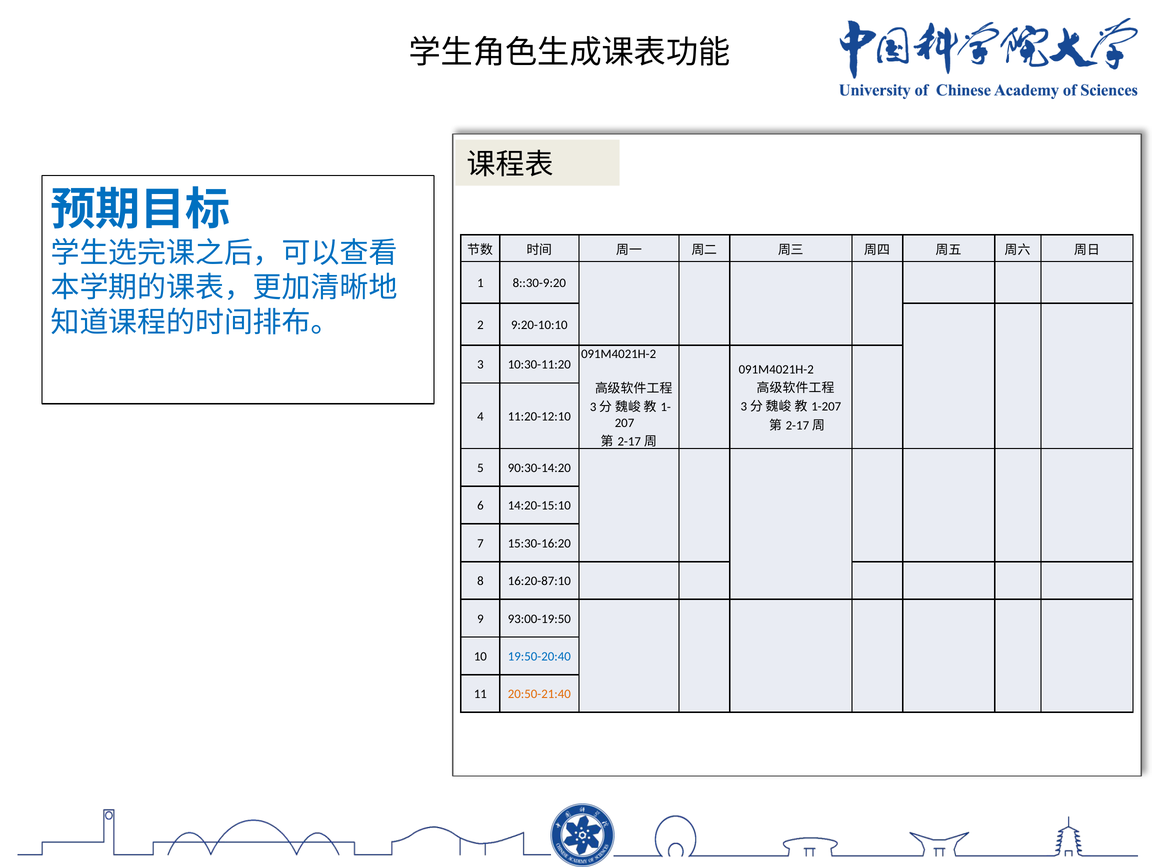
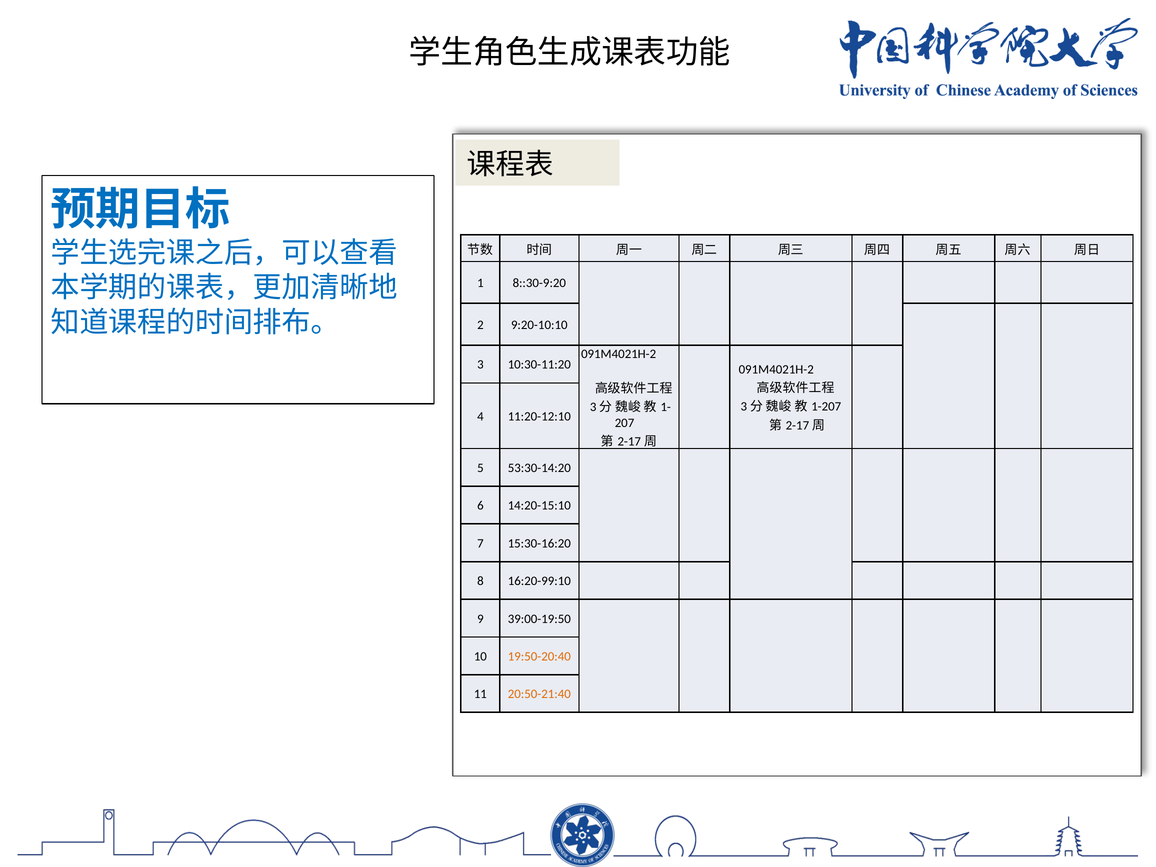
90:30-14:20: 90:30-14:20 -> 53:30-14:20
16:20-87:10: 16:20-87:10 -> 16:20-99:10
93:00-19:50: 93:00-19:50 -> 39:00-19:50
19:50-20:40 colour: blue -> orange
